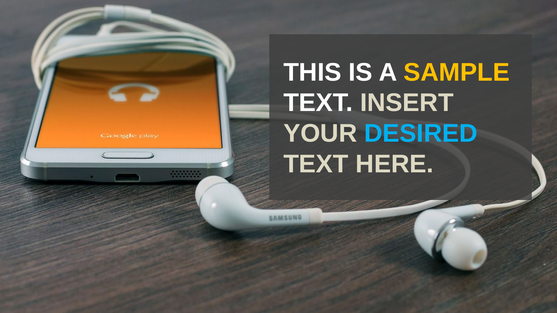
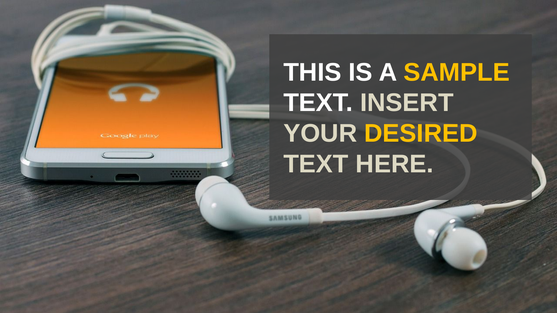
DESIRED colour: light blue -> yellow
